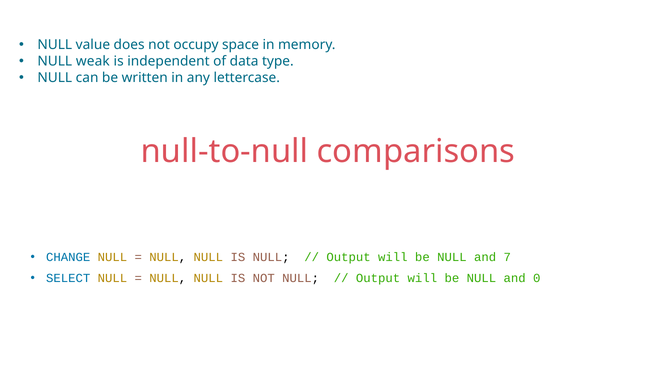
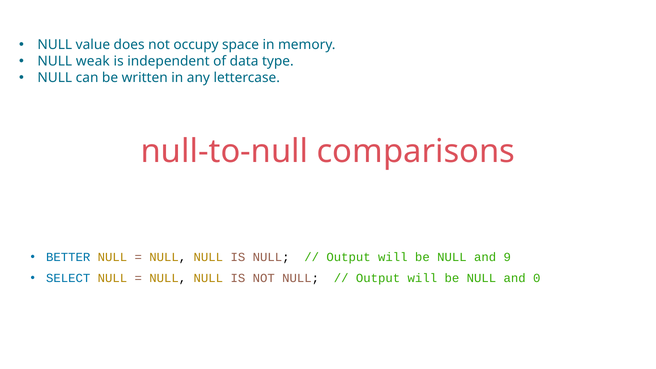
CHANGE: CHANGE -> BETTER
7: 7 -> 9
